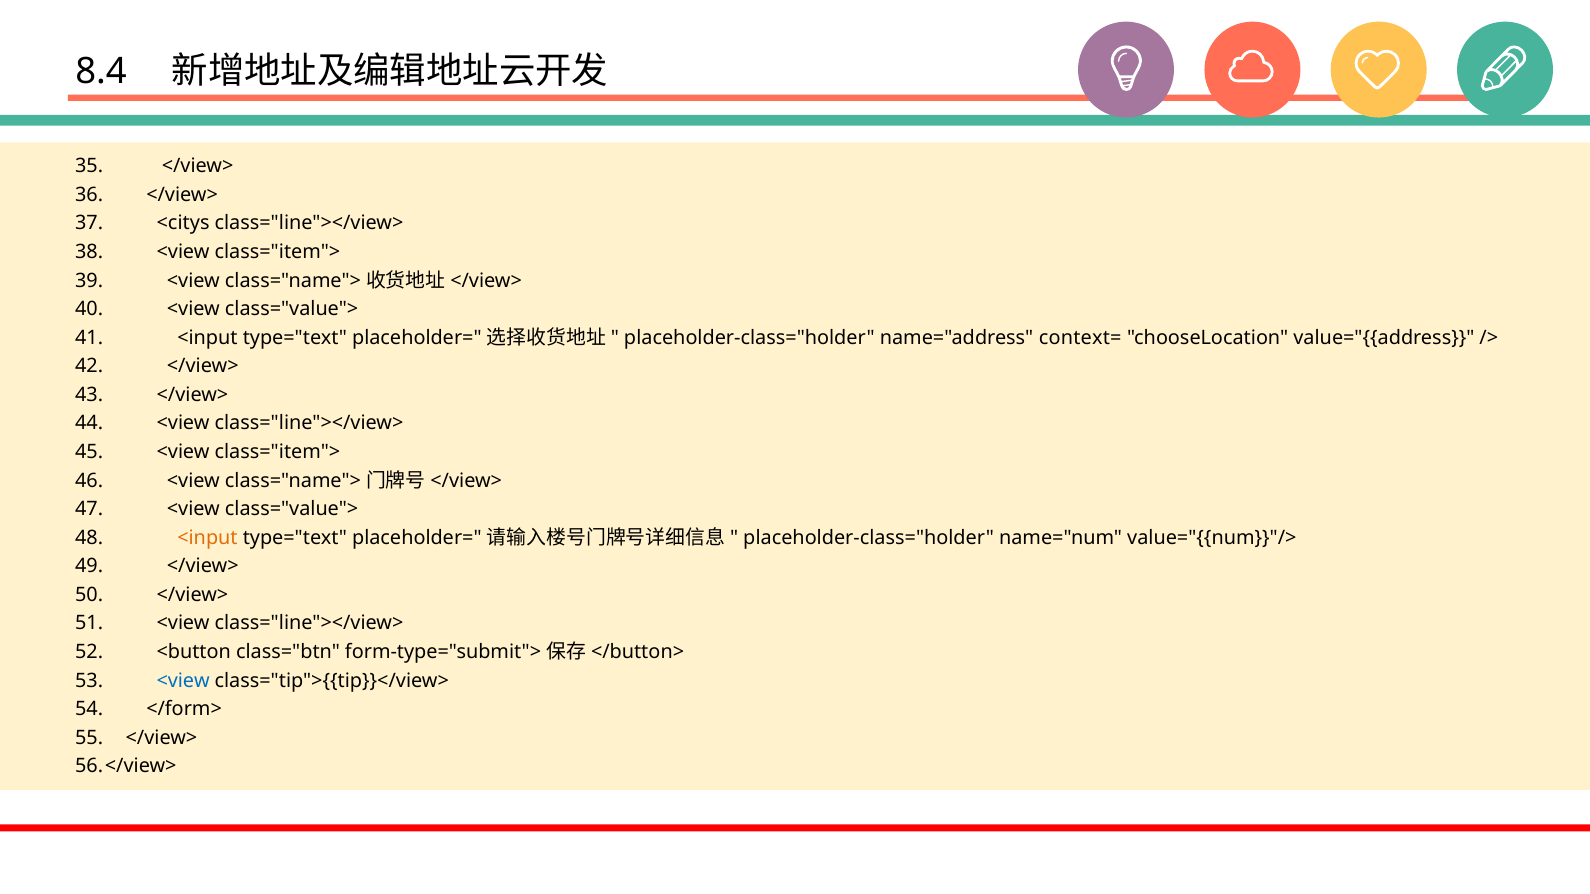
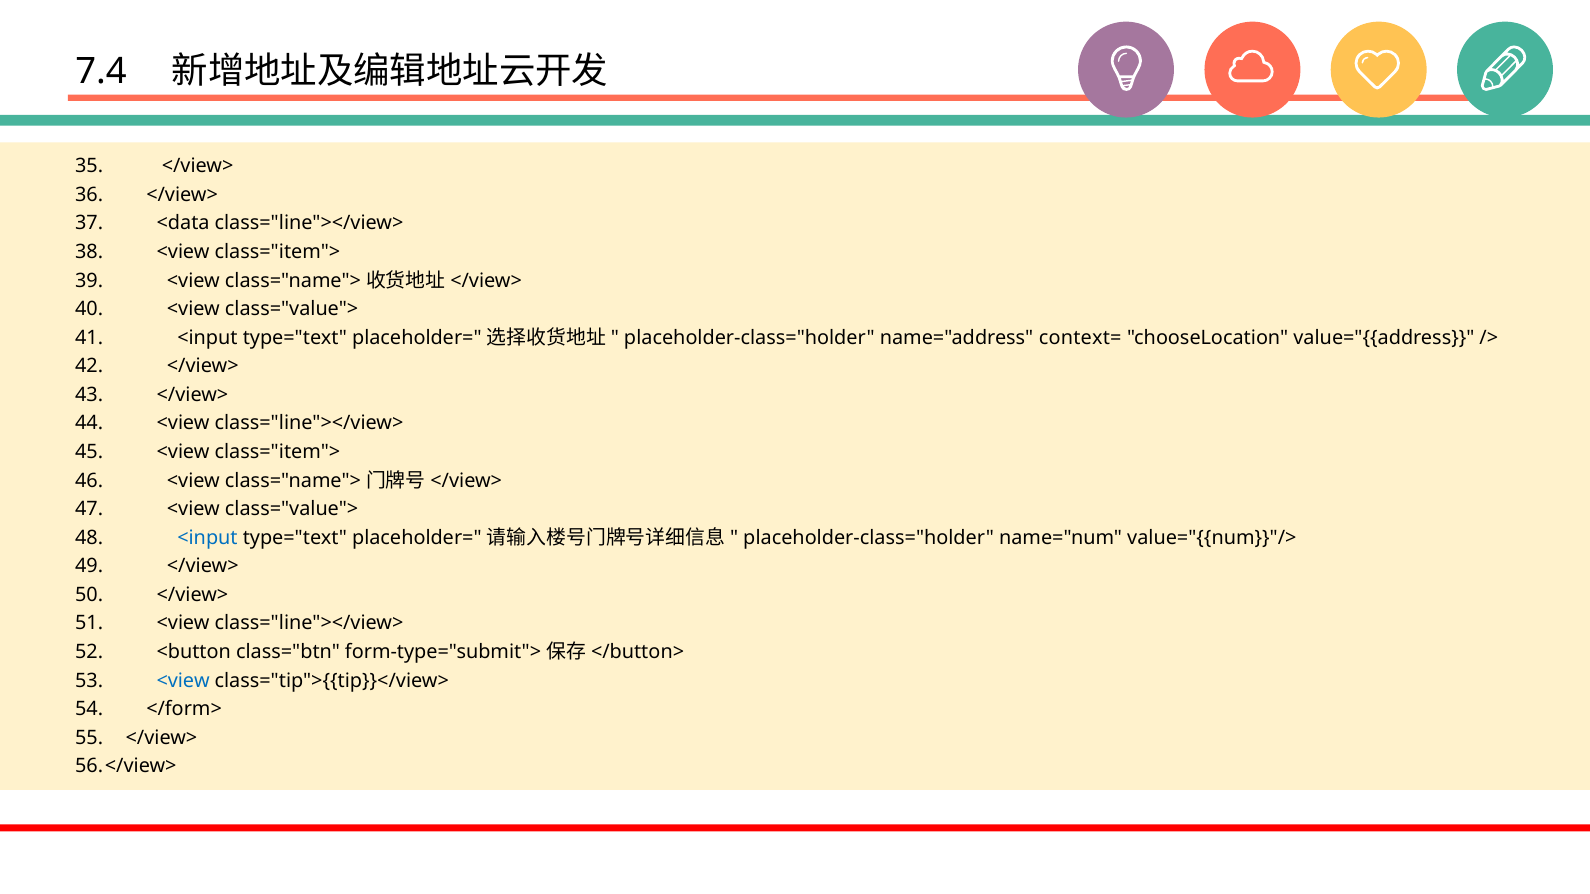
8.4: 8.4 -> 7.4
<citys: <citys -> <data
<input at (207, 538) colour: orange -> blue
